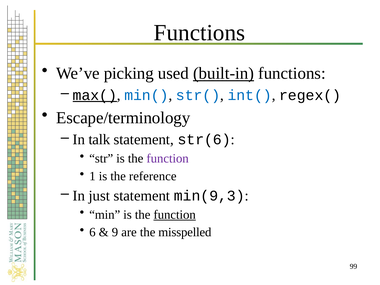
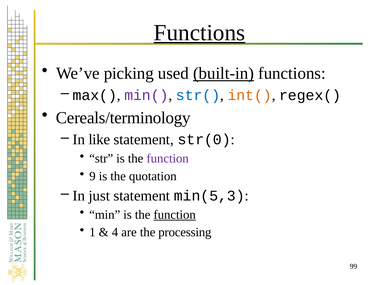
Functions at (199, 33) underline: none -> present
max( underline: present -> none
min( colour: blue -> purple
int( colour: blue -> orange
Escape/terminology: Escape/terminology -> Cereals/terminology
talk: talk -> like
str(6: str(6 -> str(0
1: 1 -> 9
reference: reference -> quotation
min(9,3: min(9,3 -> min(5,3
6: 6 -> 1
9: 9 -> 4
misspelled: misspelled -> processing
